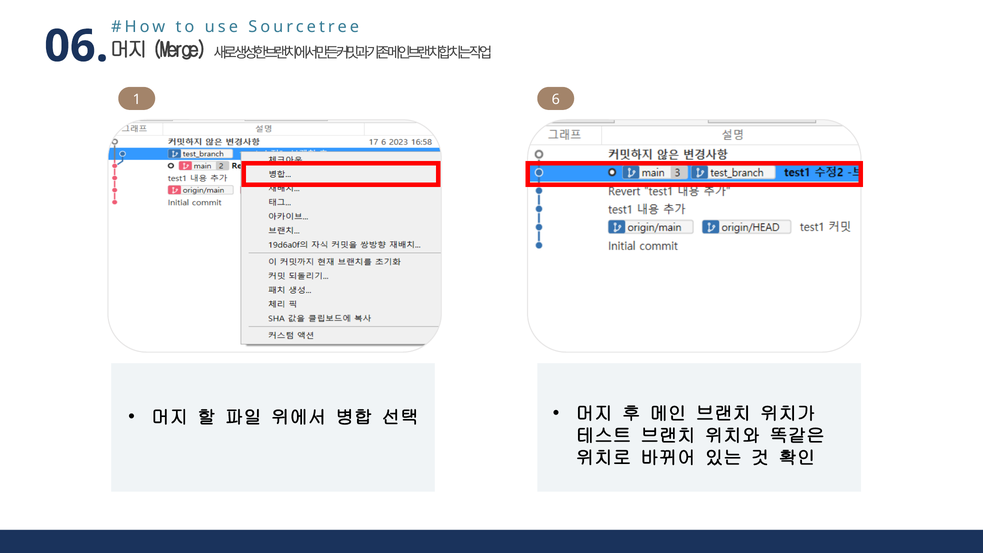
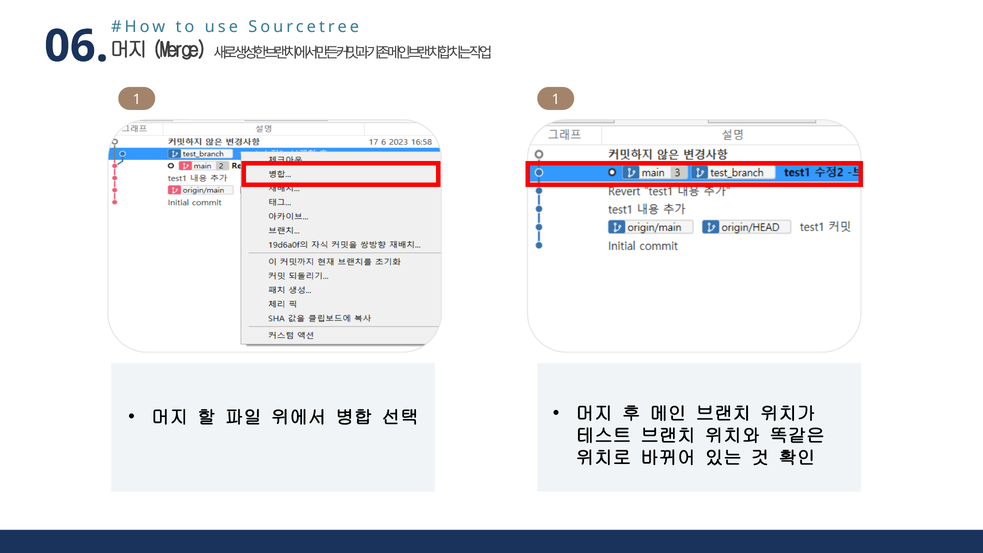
1 6: 6 -> 1
